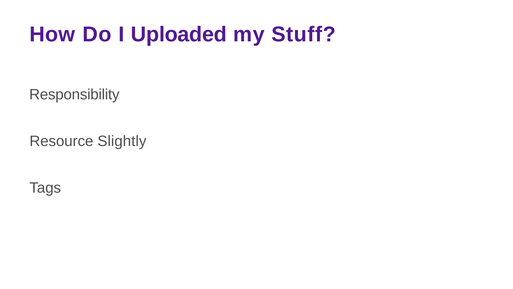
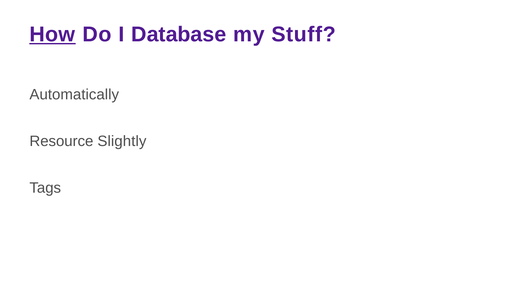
How underline: none -> present
Uploaded: Uploaded -> Database
Responsibility: Responsibility -> Automatically
